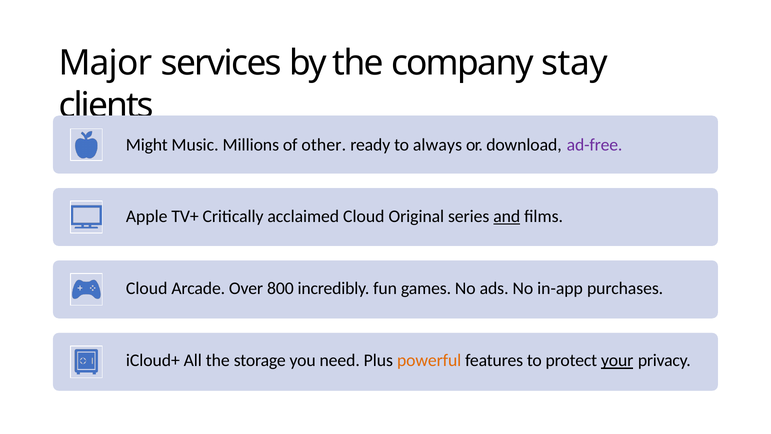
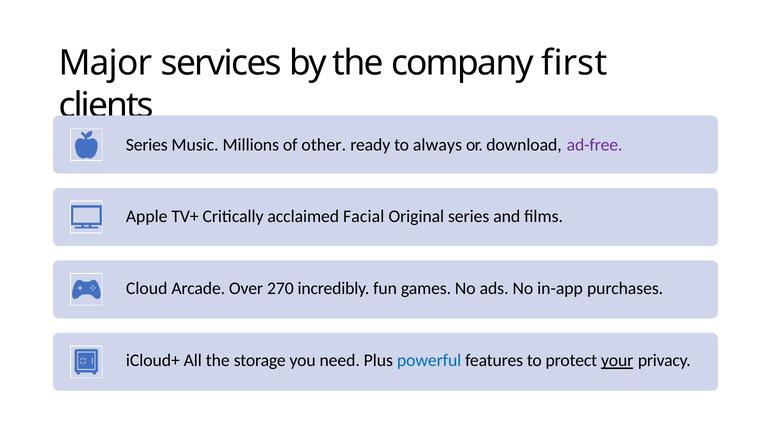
stay: stay -> first
Might at (147, 145): Might -> Series
acclaimed Cloud: Cloud -> Facial
and underline: present -> none
800: 800 -> 270
powerful colour: orange -> blue
